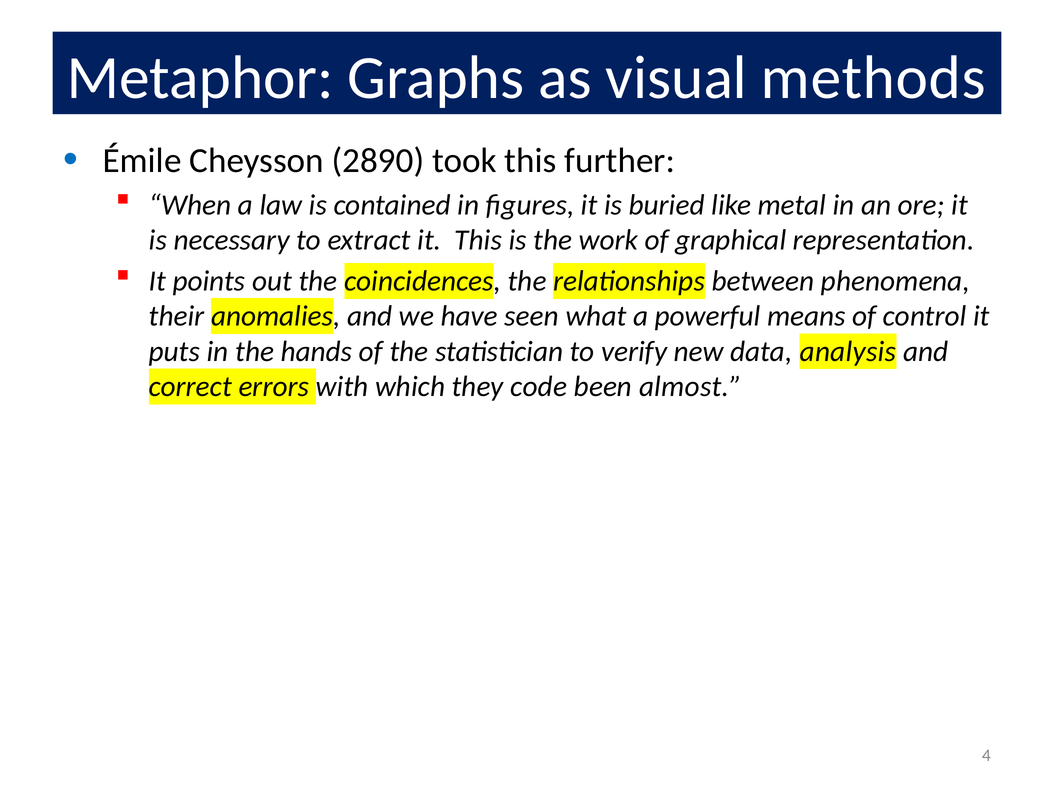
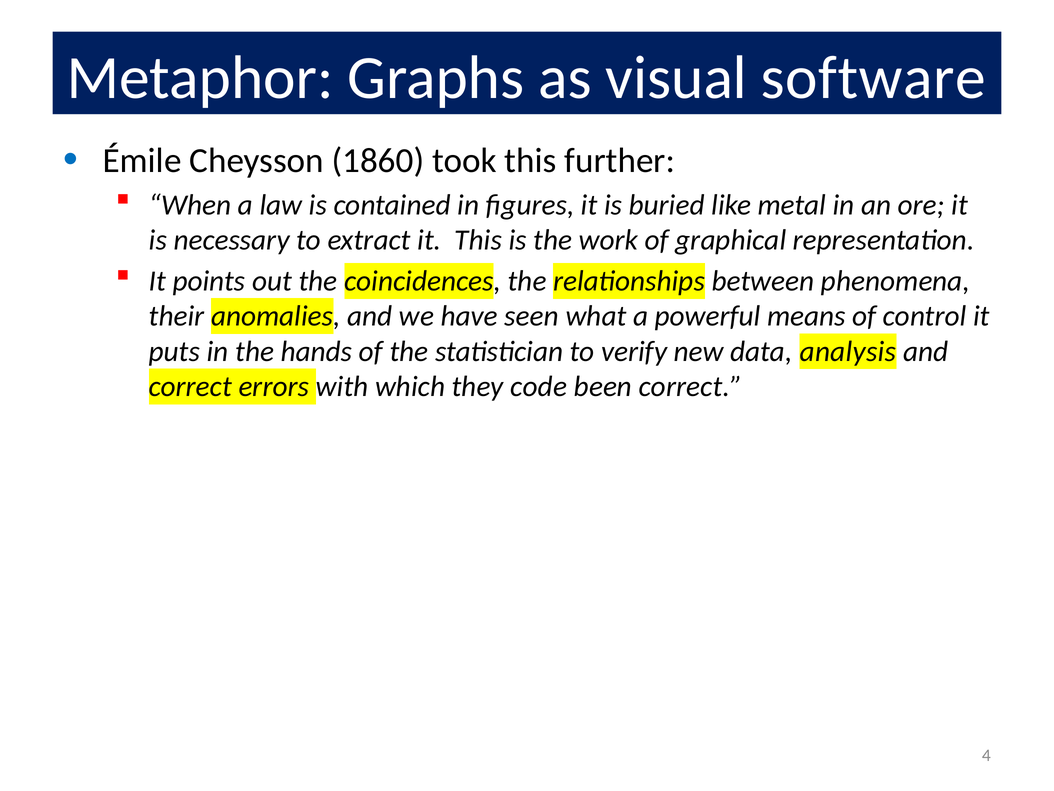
methods: methods -> software
2890: 2890 -> 1860
been almost: almost -> correct
